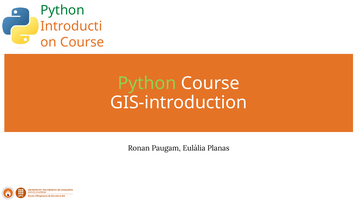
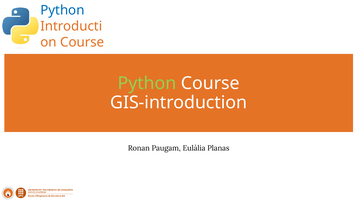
Python at (62, 10) colour: green -> blue
